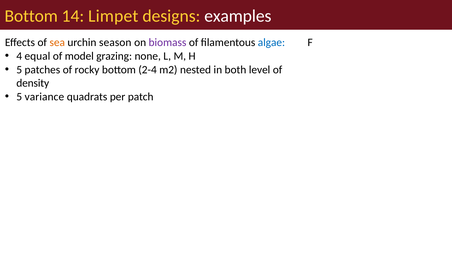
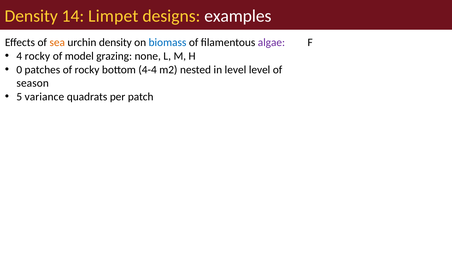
Bottom at (31, 16): Bottom -> Density
urchin season: season -> density
biomass colour: purple -> blue
algae colour: blue -> purple
4 equal: equal -> rocky
5 at (19, 70): 5 -> 0
2-4: 2-4 -> 4-4
in both: both -> level
density: density -> season
